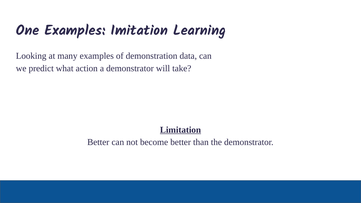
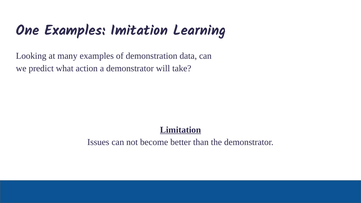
Better at (98, 142): Better -> Issues
